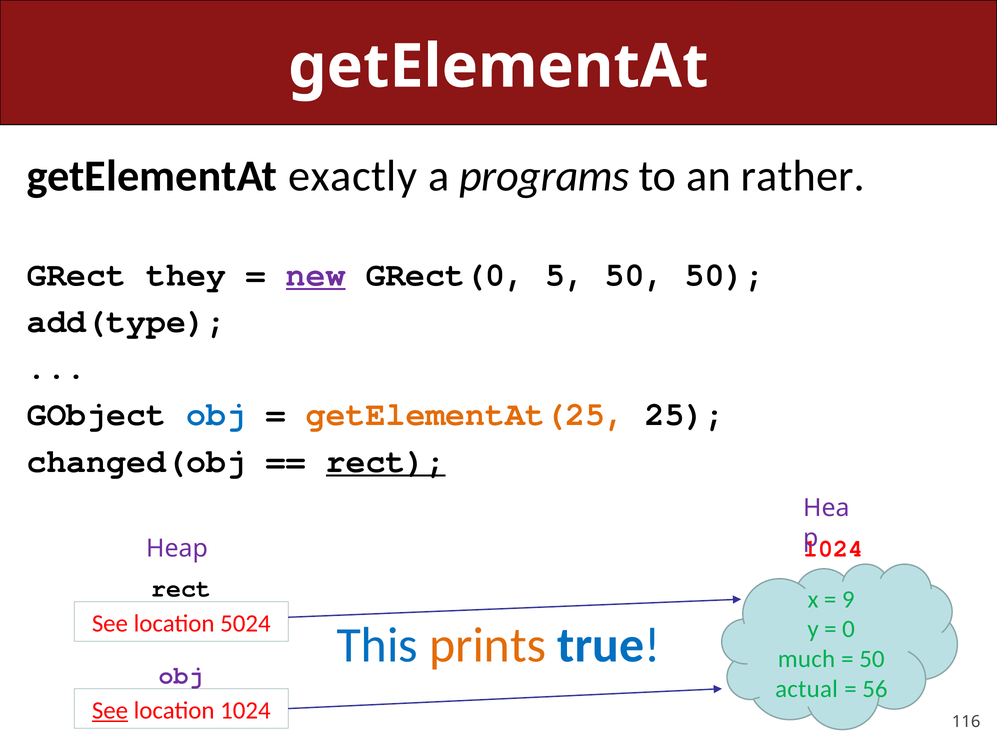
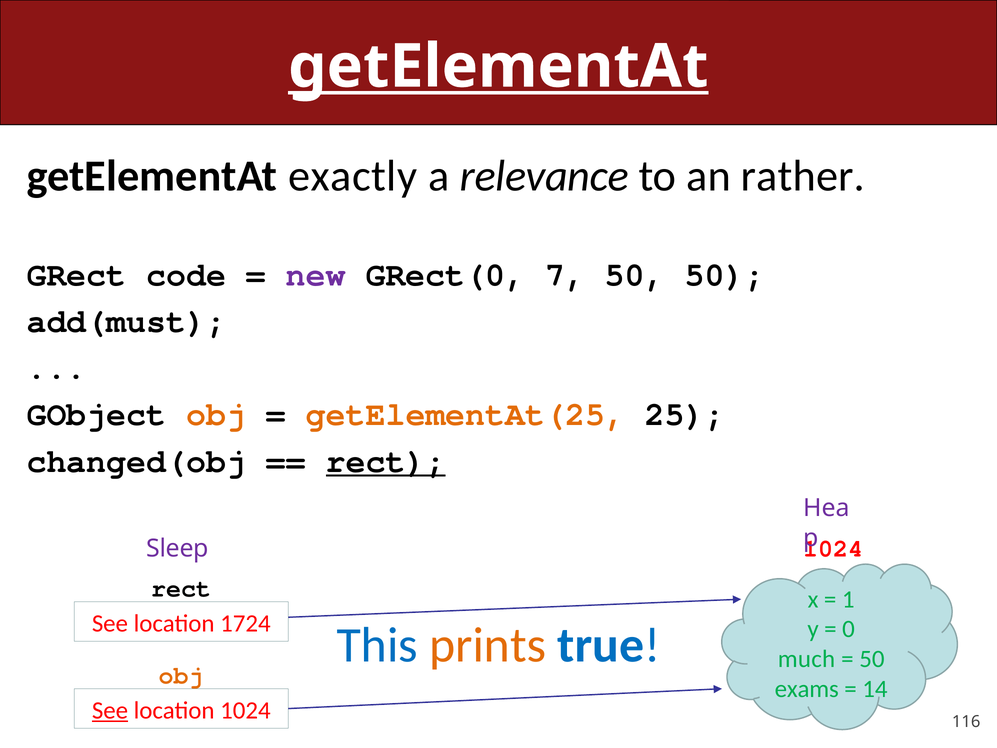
getElementAt at (498, 67) underline: none -> present
programs: programs -> relevance
they: they -> code
new underline: present -> none
5: 5 -> 7
add(type: add(type -> add(must
obj at (216, 414) colour: blue -> orange
Heap: Heap -> Sleep
9: 9 -> 1
5024: 5024 -> 1724
obj at (181, 675) colour: purple -> orange
actual: actual -> exams
56: 56 -> 14
